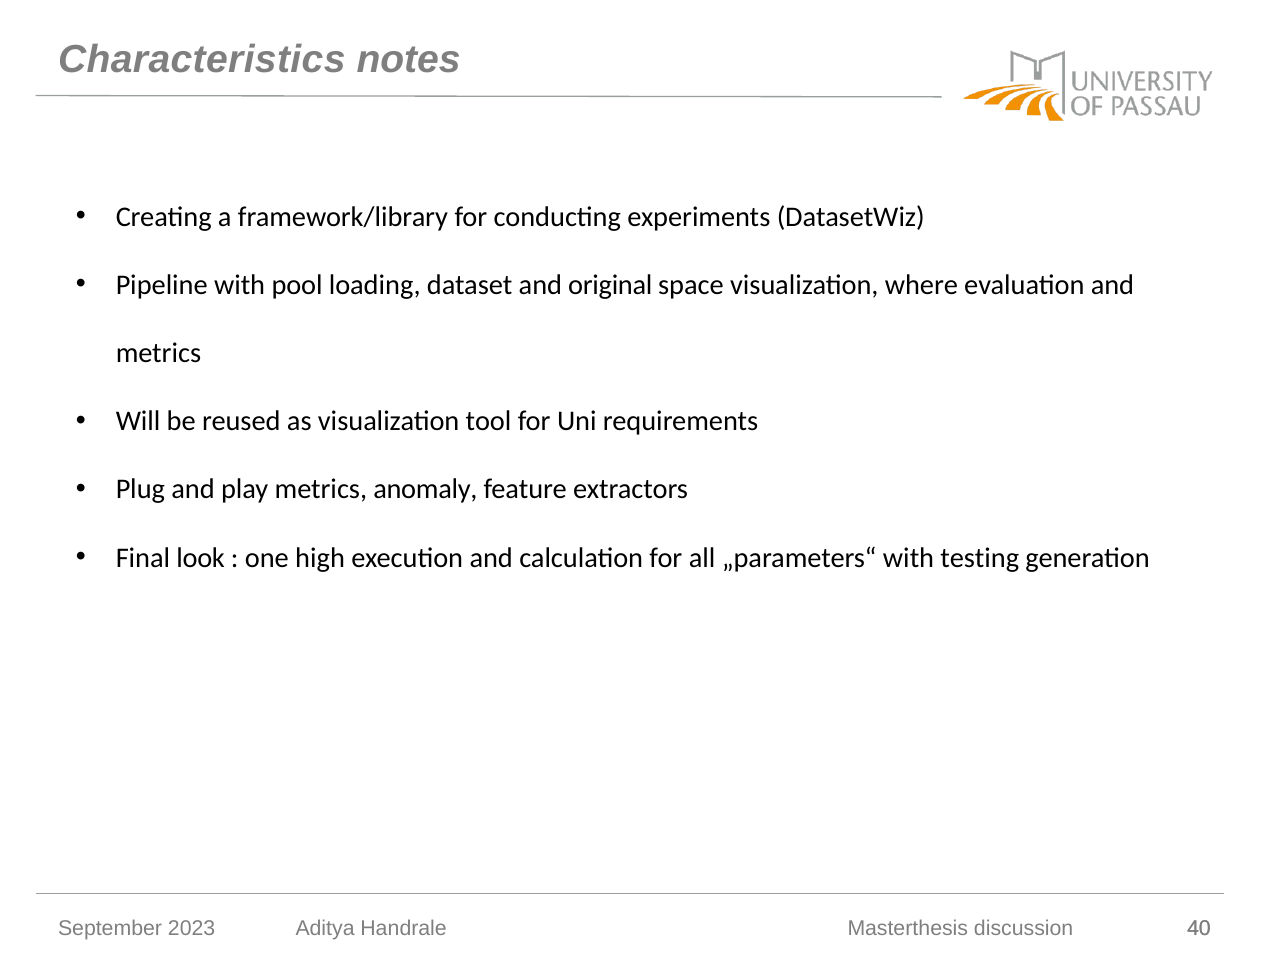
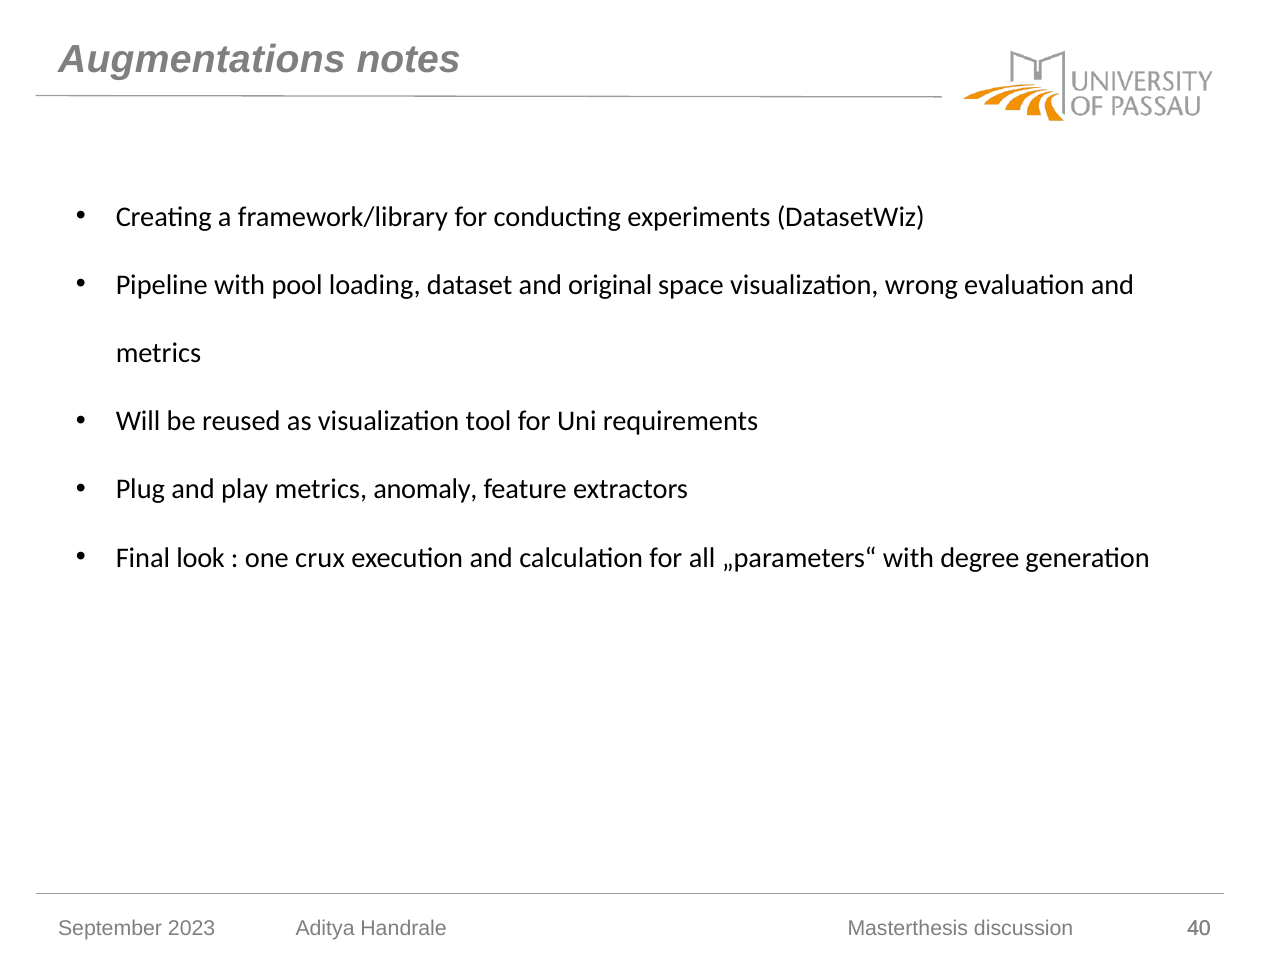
Characteristics: Characteristics -> Augmentations
where: where -> wrong
high: high -> crux
testing: testing -> degree
